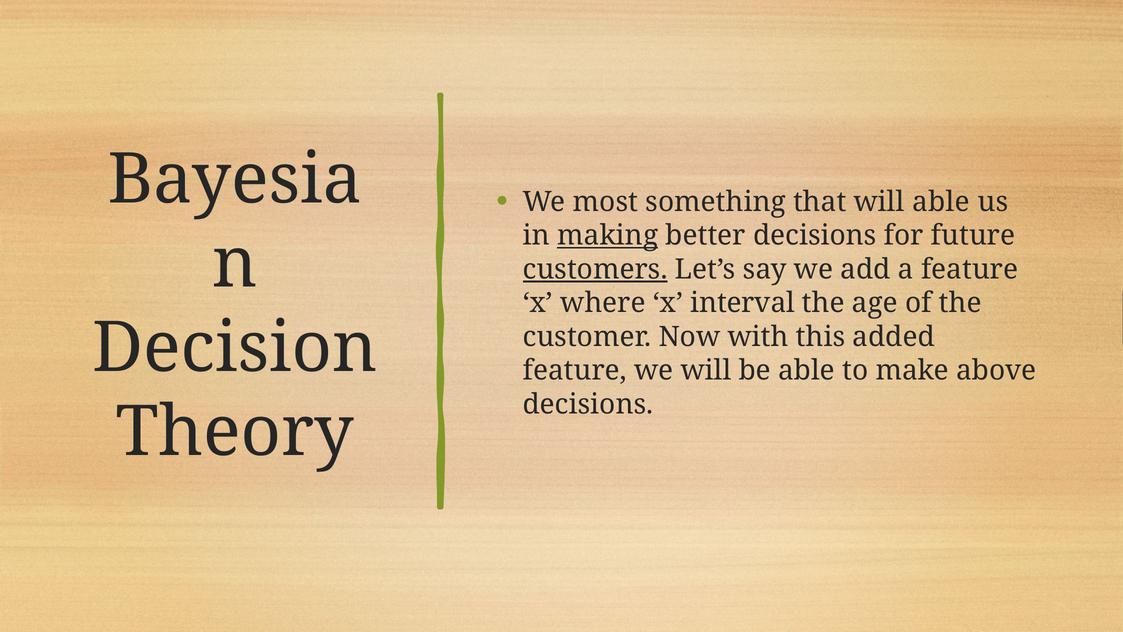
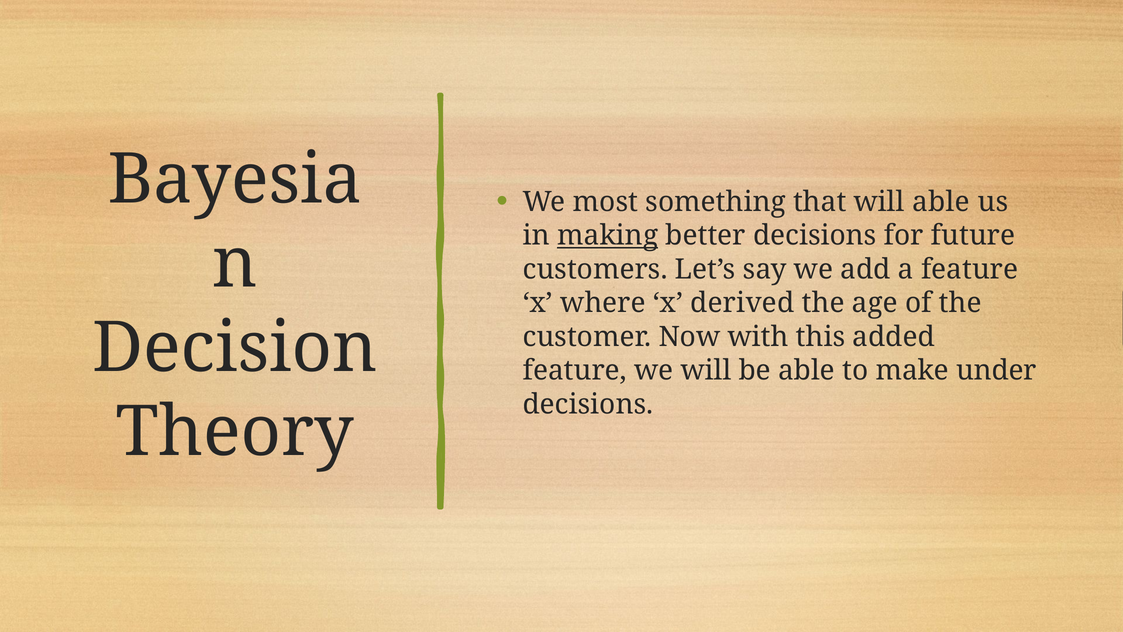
customers underline: present -> none
interval: interval -> derived
above: above -> under
